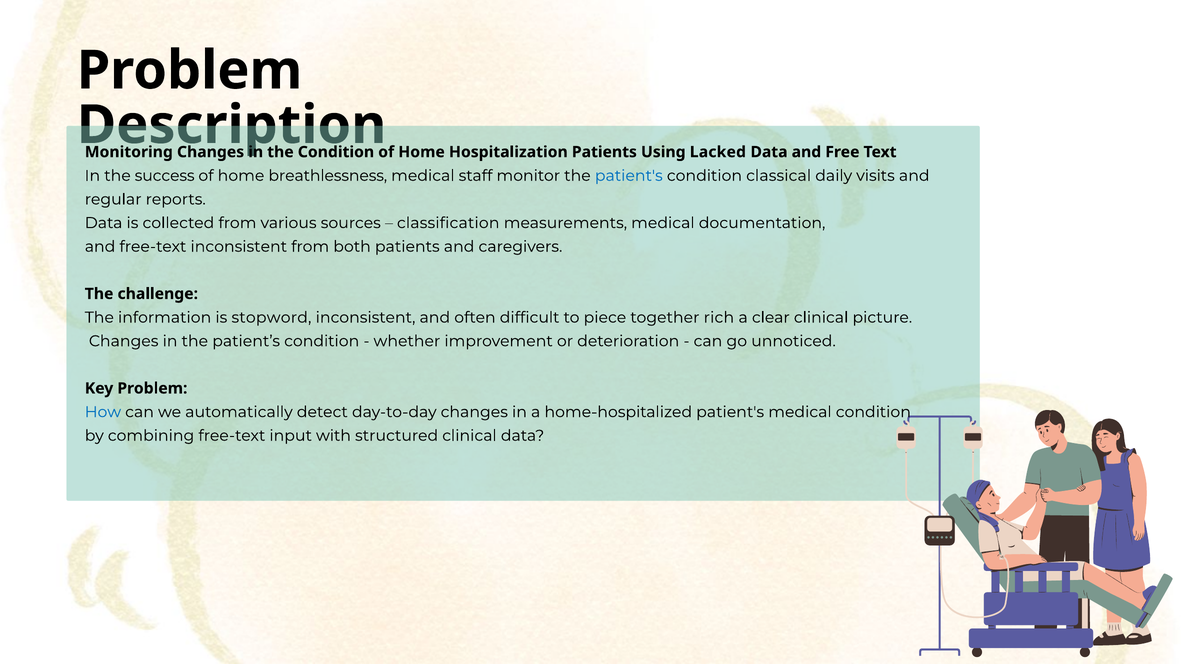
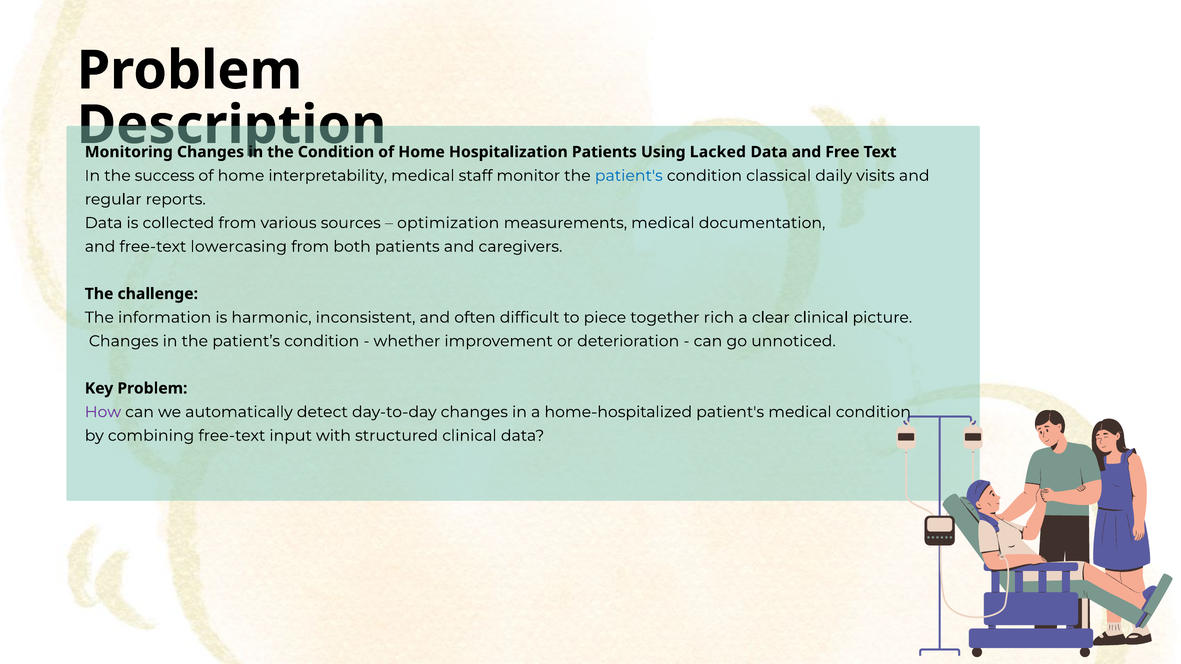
breathlessness: breathlessness -> interpretability
classification: classification -> optimization
free-text inconsistent: inconsistent -> lowercasing
stopword: stopword -> harmonic
How colour: blue -> purple
